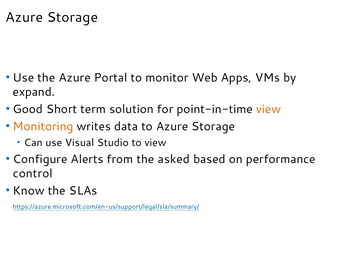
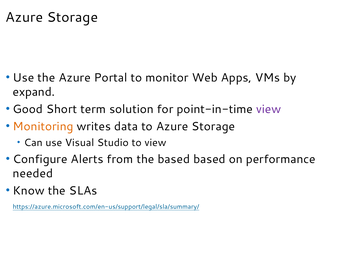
view at (269, 109) colour: orange -> purple
the asked: asked -> based
control: control -> needed
